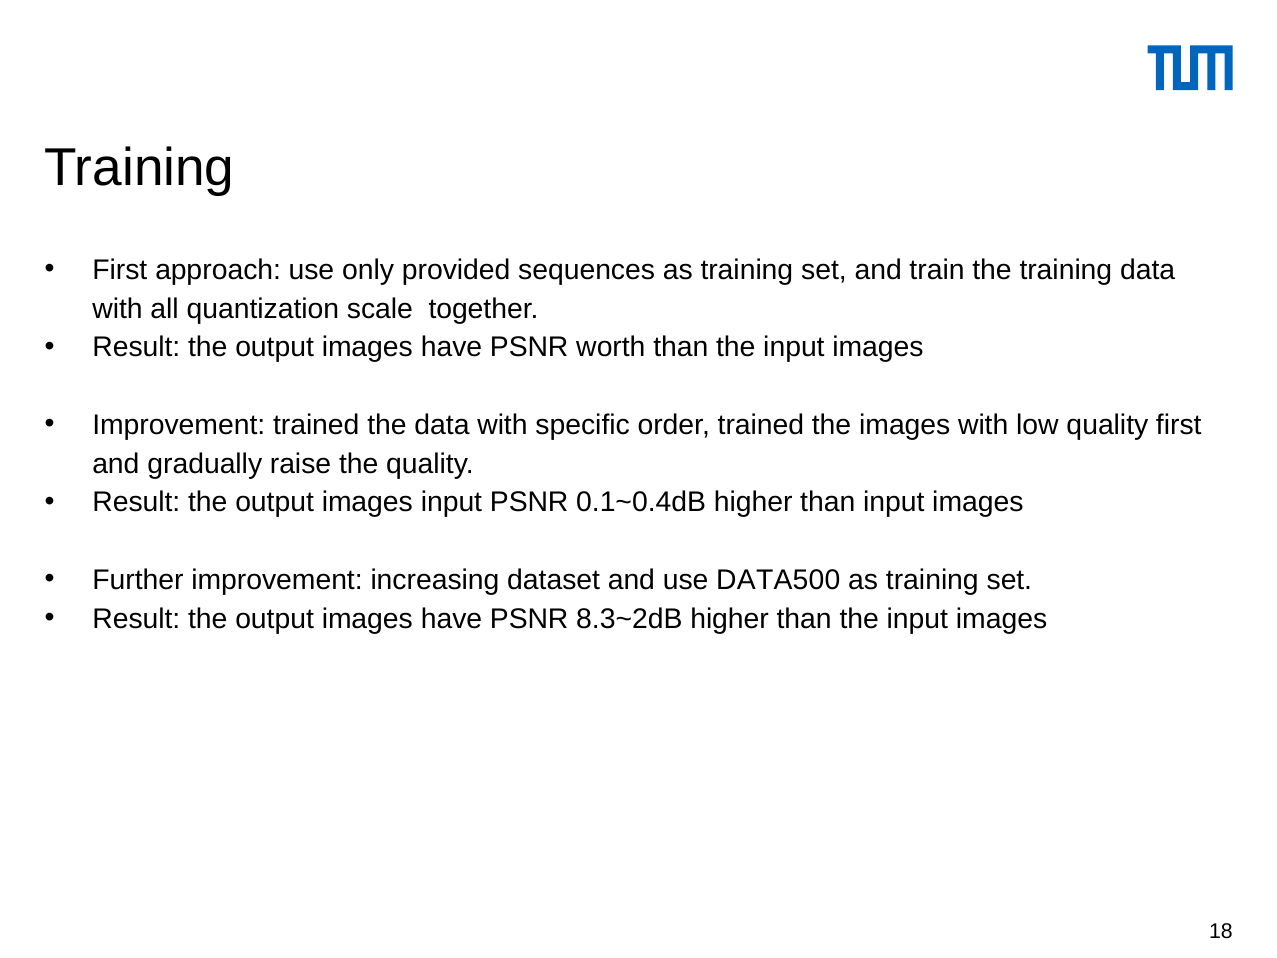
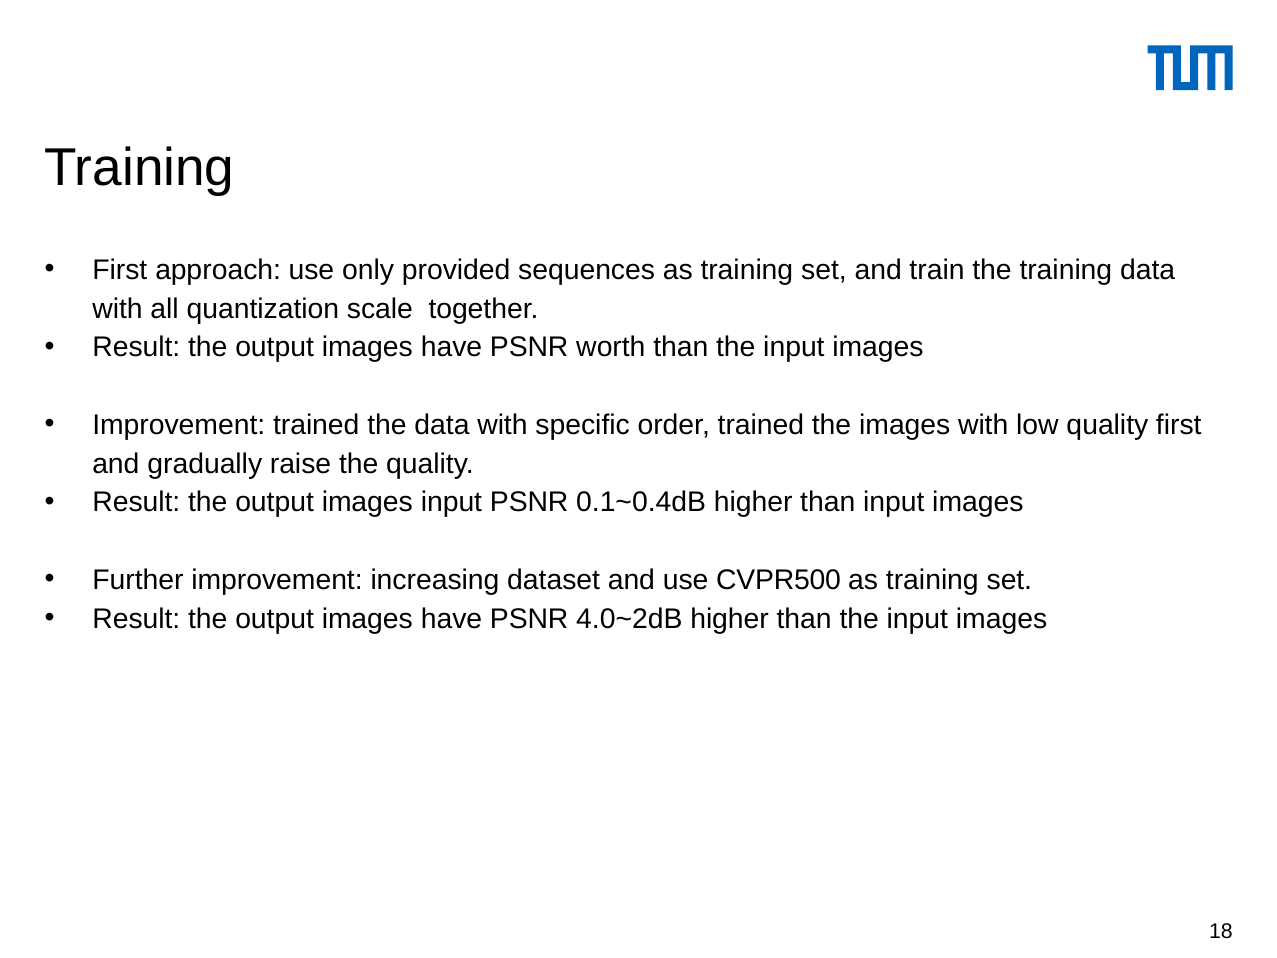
DATA500: DATA500 -> CVPR500
8.3~2dB: 8.3~2dB -> 4.0~2dB
